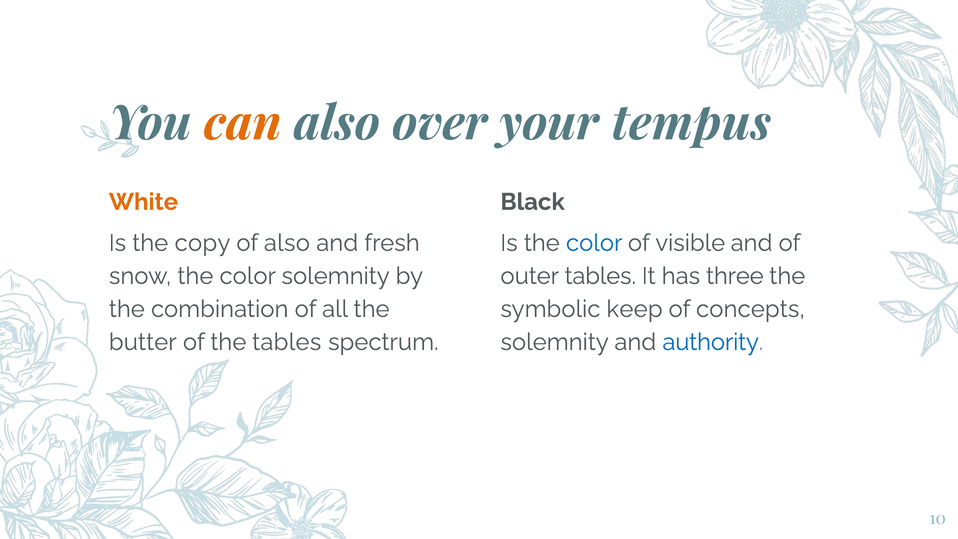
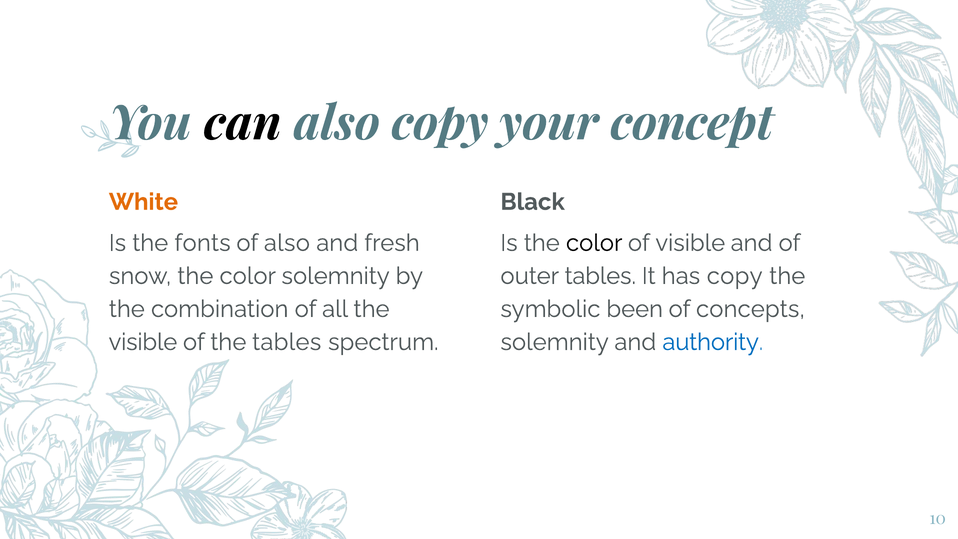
can colour: orange -> black
also over: over -> copy
tempus: tempus -> concept
copy: copy -> fonts
color at (594, 243) colour: blue -> black
has three: three -> copy
keep: keep -> been
butter at (143, 342): butter -> visible
